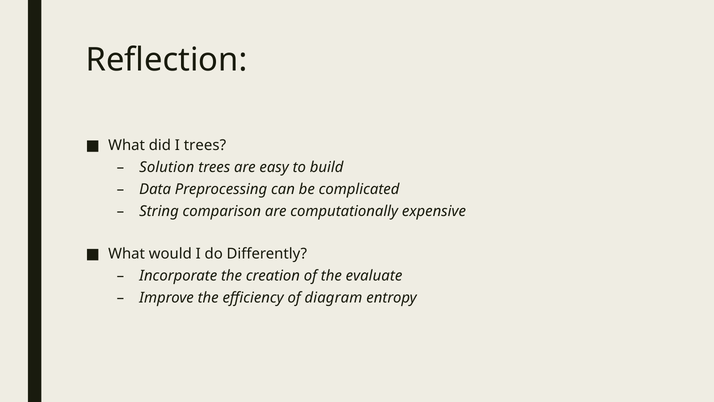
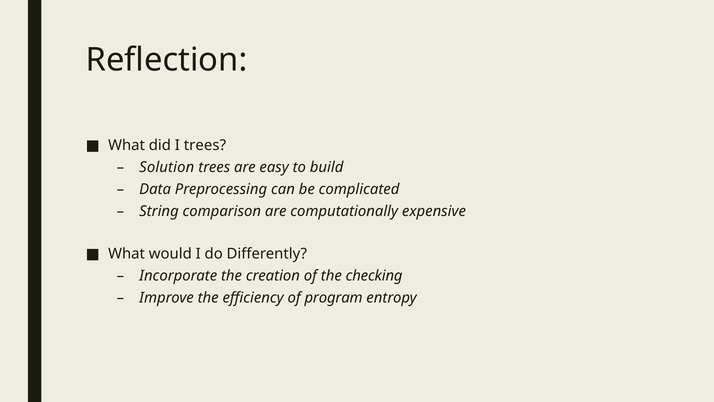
evaluate: evaluate -> checking
diagram: diagram -> program
